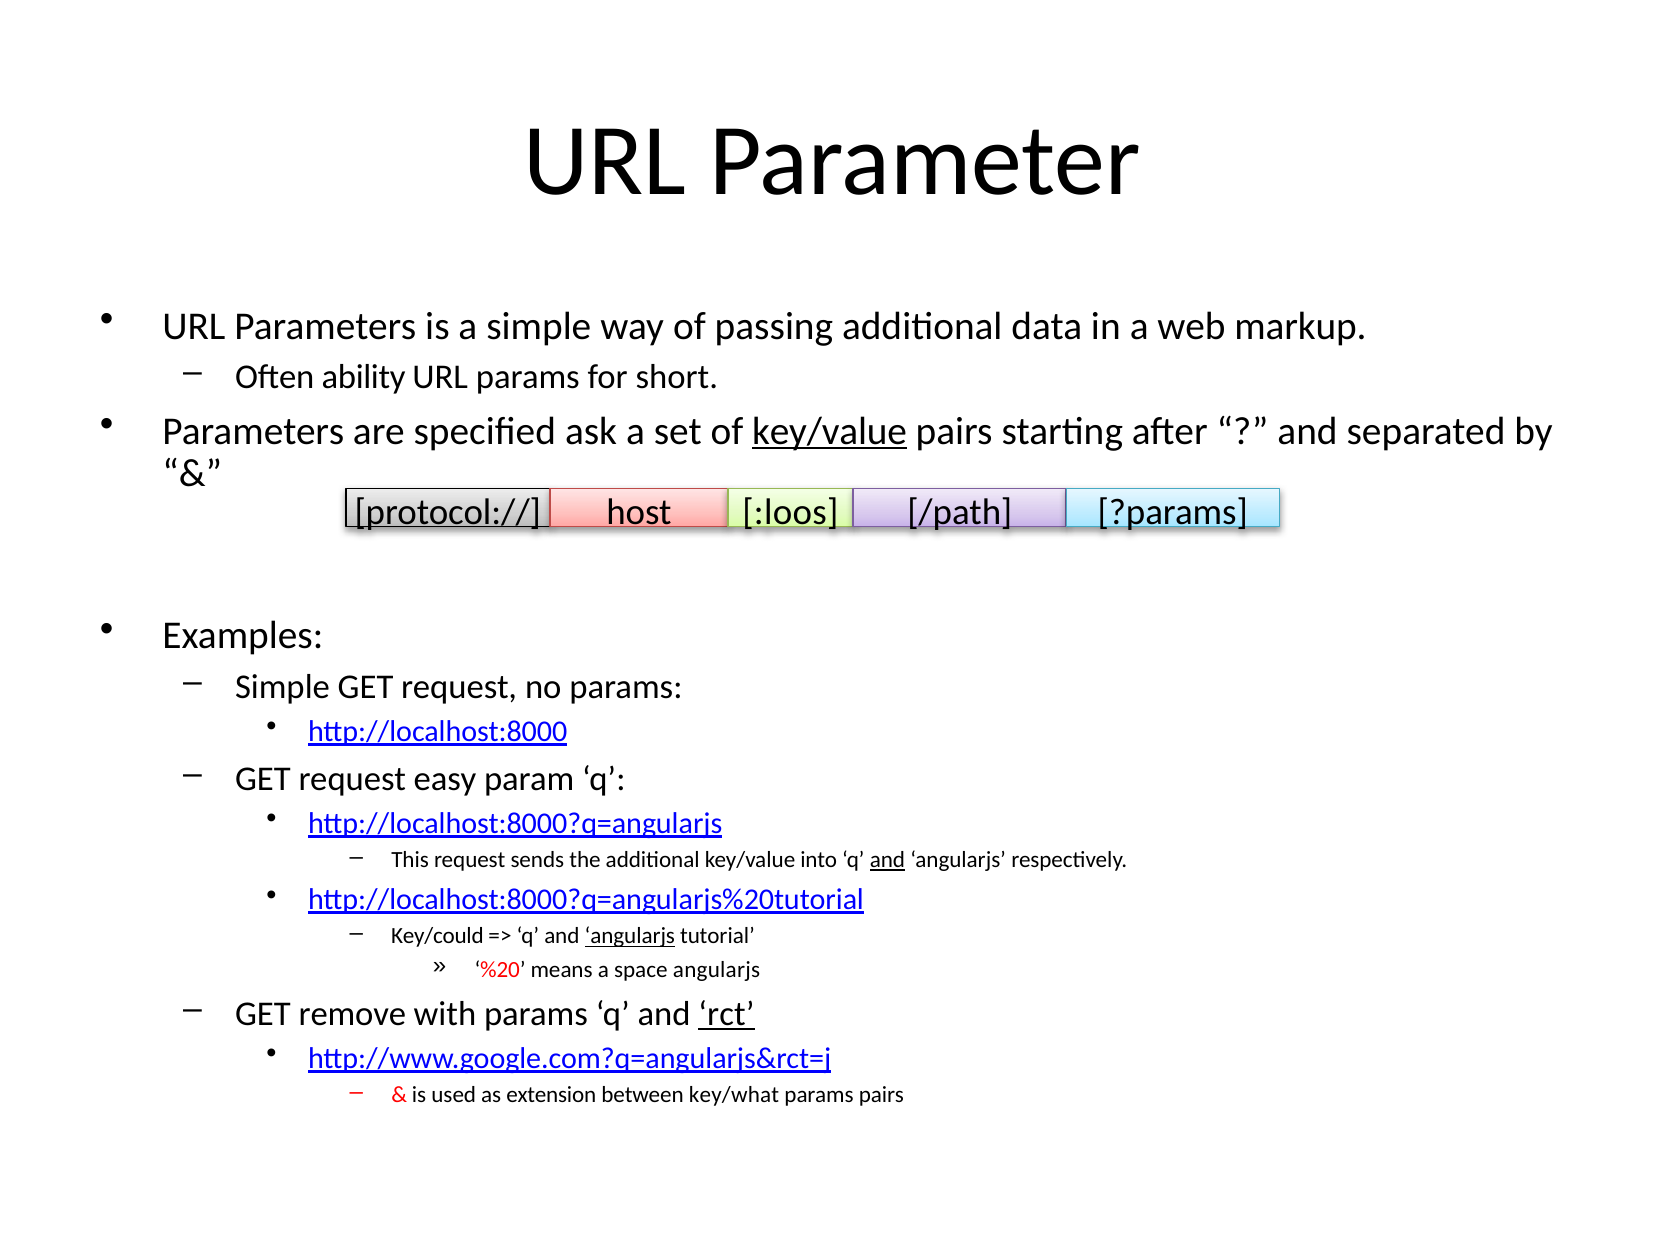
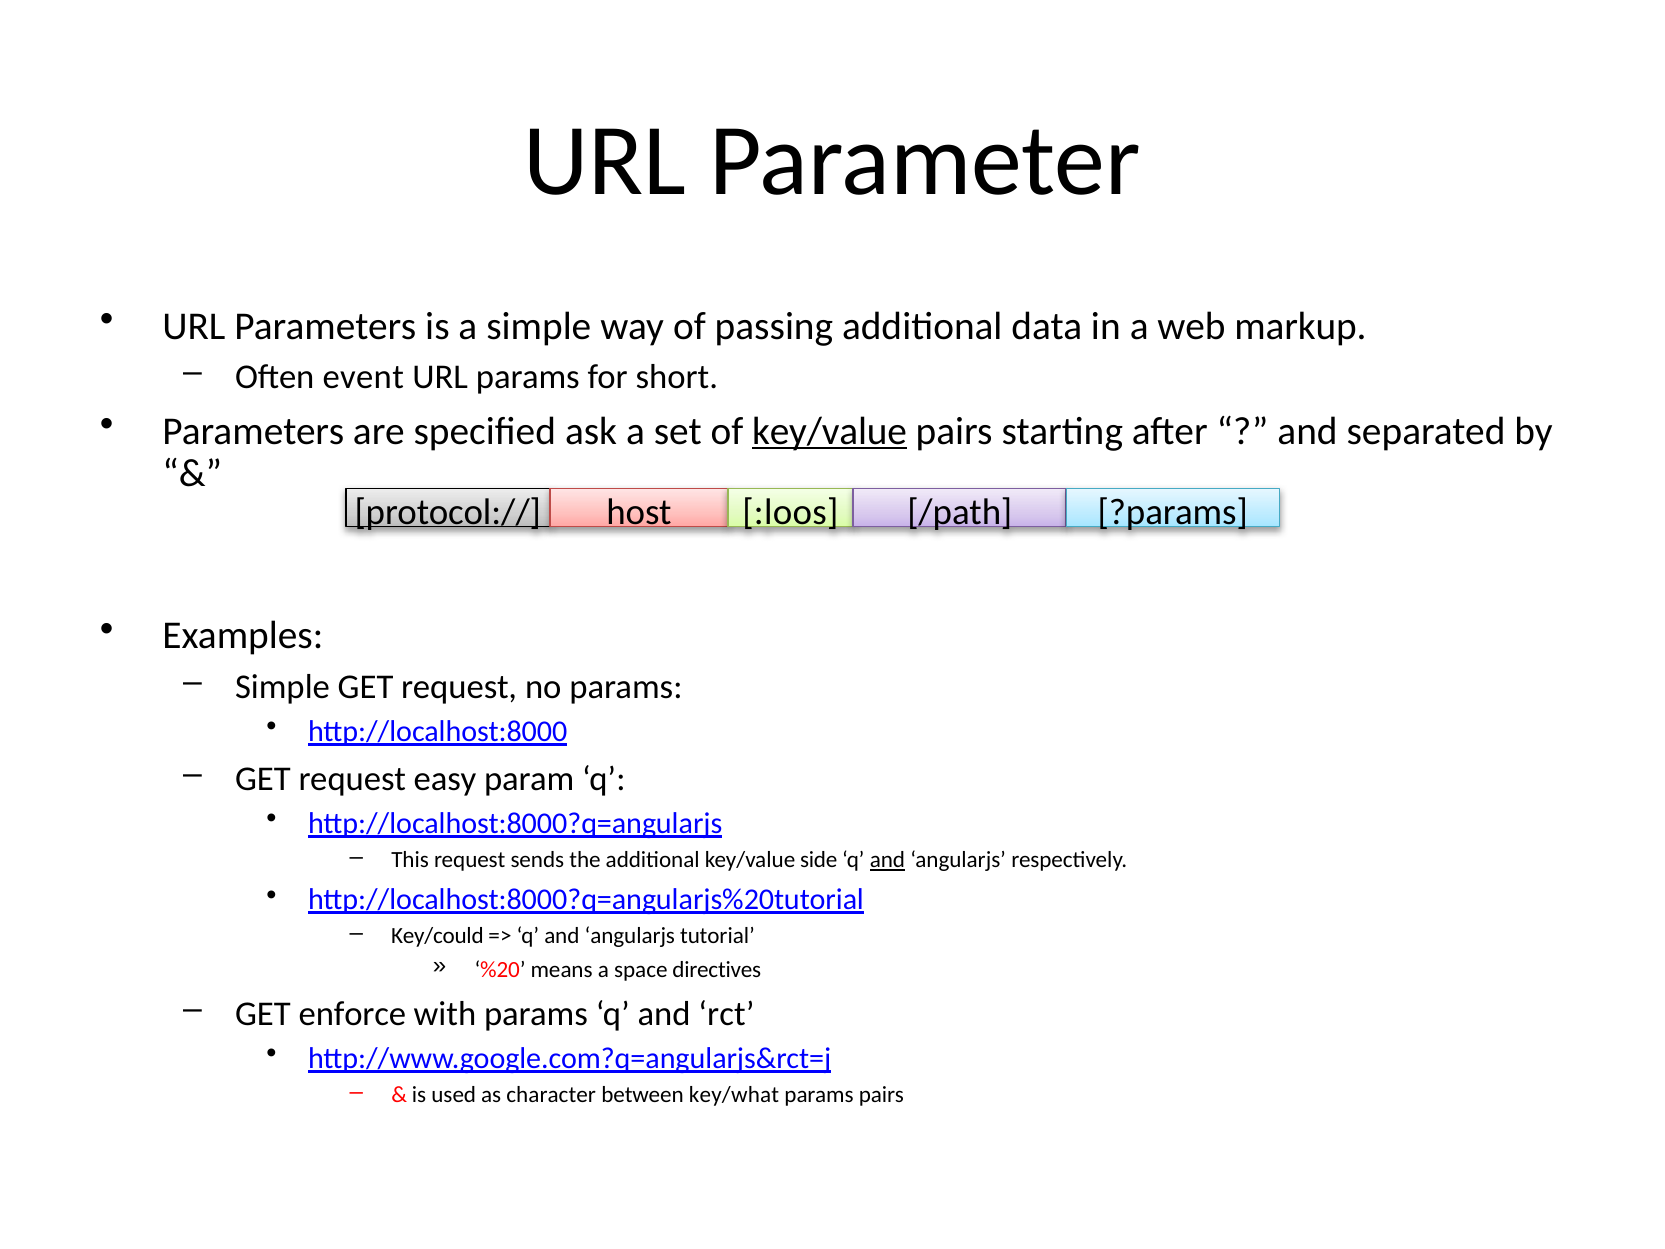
ability: ability -> event
into: into -> side
angularjs at (630, 936) underline: present -> none
space angularjs: angularjs -> directives
remove: remove -> enforce
rct underline: present -> none
extension: extension -> character
